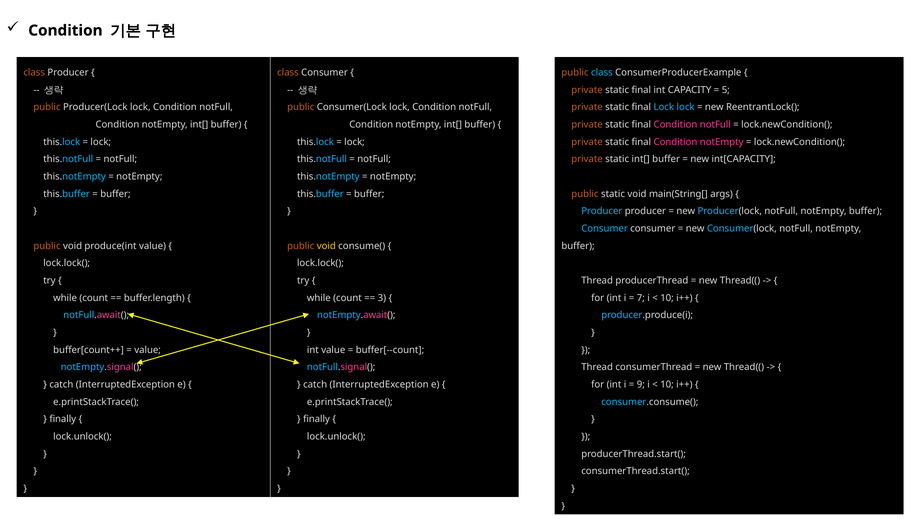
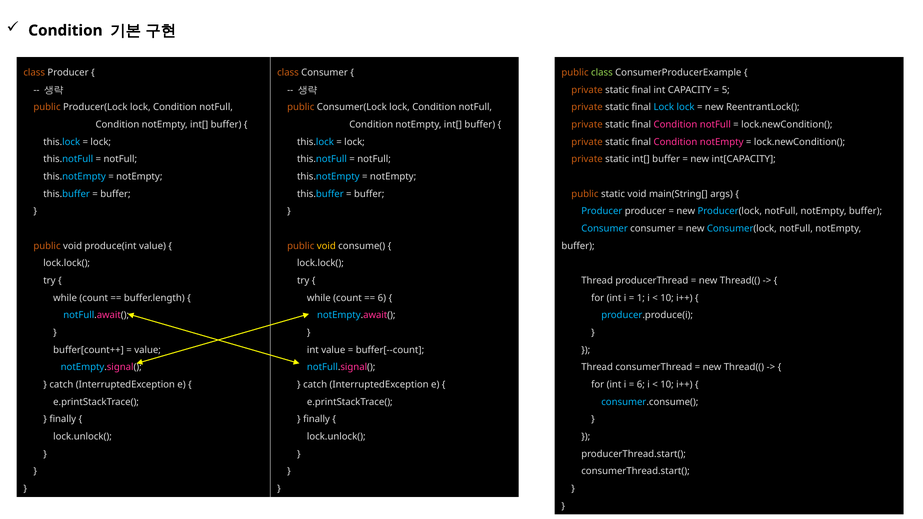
class at (602, 73) colour: light blue -> light green
3 at (382, 298): 3 -> 6
7: 7 -> 1
9 at (641, 385): 9 -> 6
